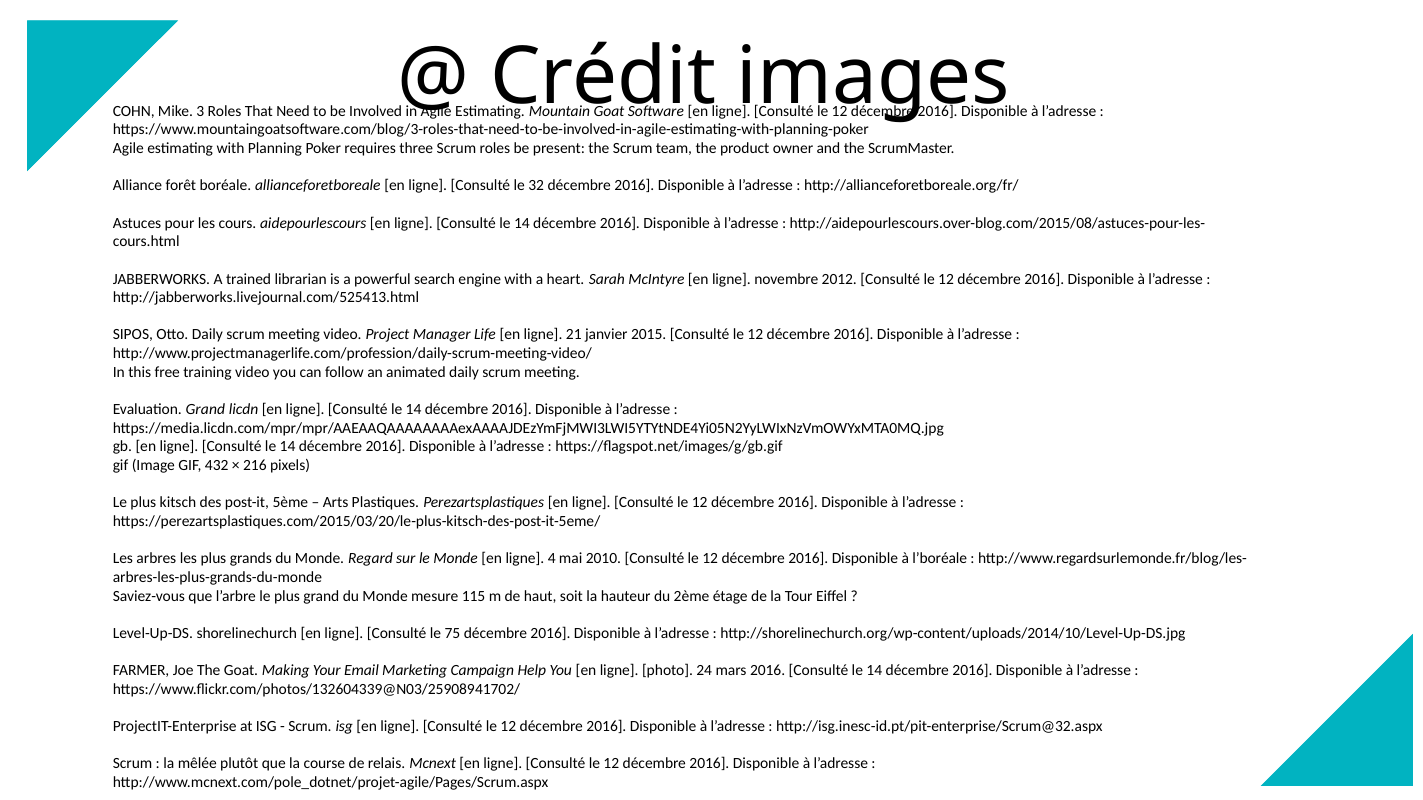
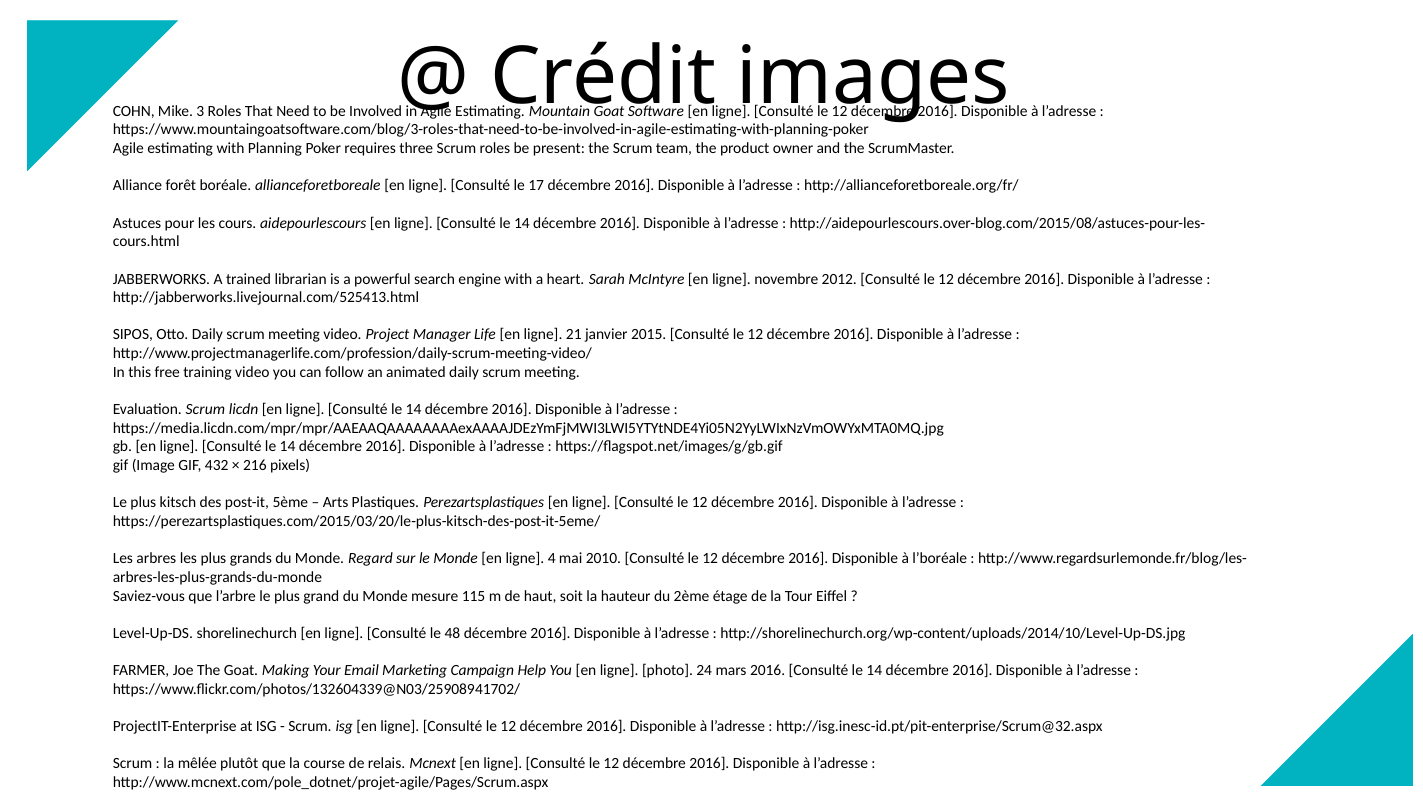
32: 32 -> 17
Evaluation Grand: Grand -> Scrum
75: 75 -> 48
